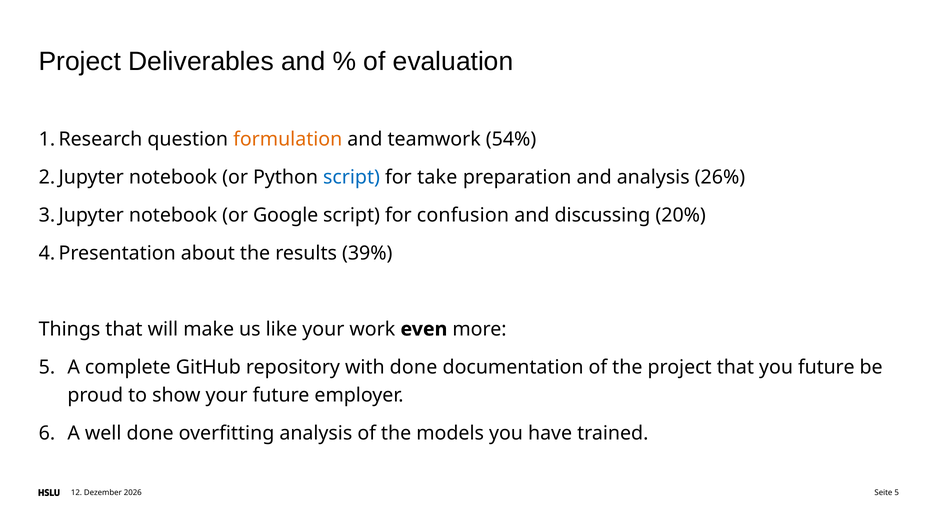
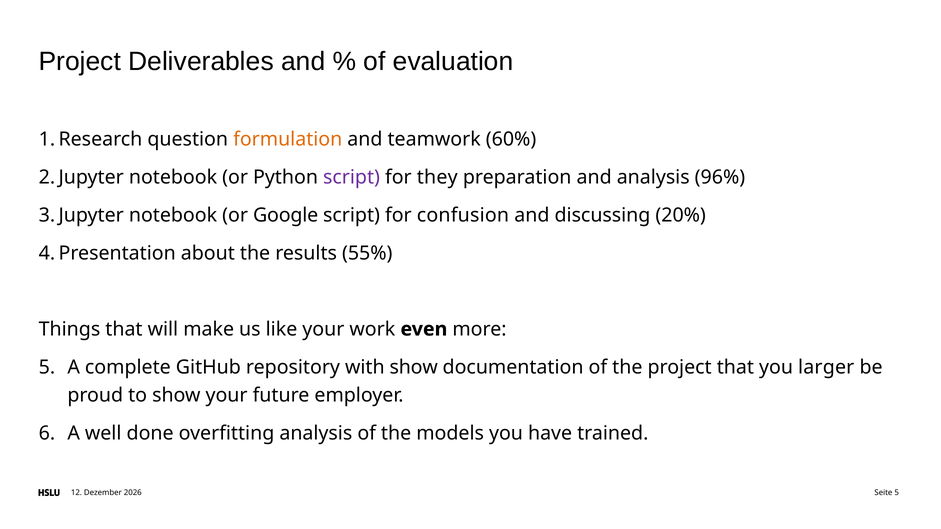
54%: 54% -> 60%
script at (352, 177) colour: blue -> purple
take: take -> they
26%: 26% -> 96%
39%: 39% -> 55%
with done: done -> show
you future: future -> larger
